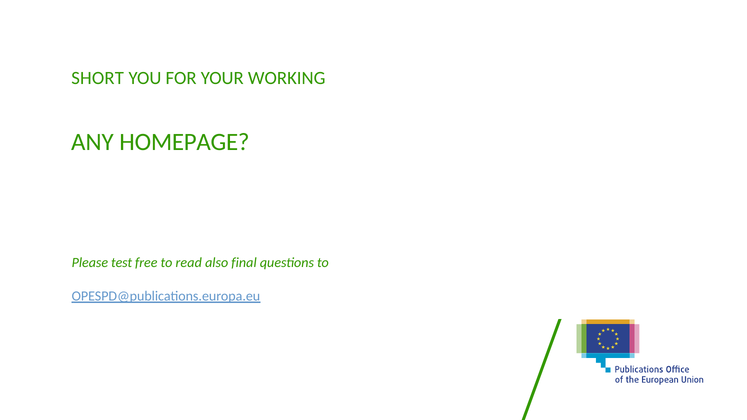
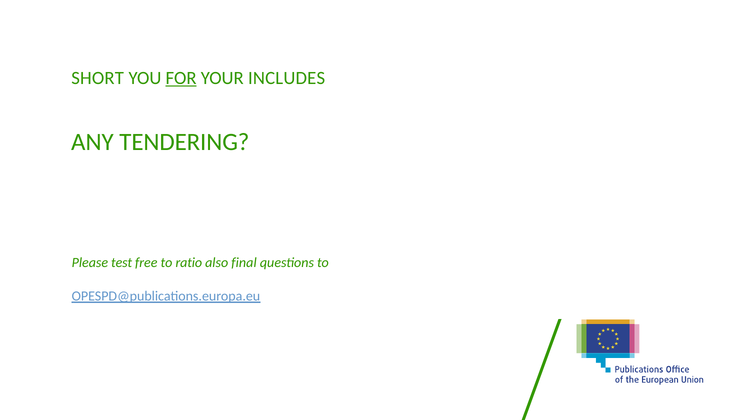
FOR underline: none -> present
WORKING: WORKING -> INCLUDES
HOMEPAGE: HOMEPAGE -> TENDERING
read: read -> ratio
